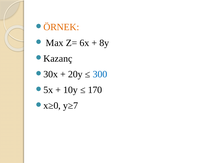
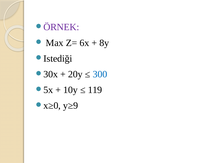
ÖRNEK colour: orange -> purple
Kazanç: Kazanç -> Istediği
170: 170 -> 119
y≥7: y≥7 -> y≥9
